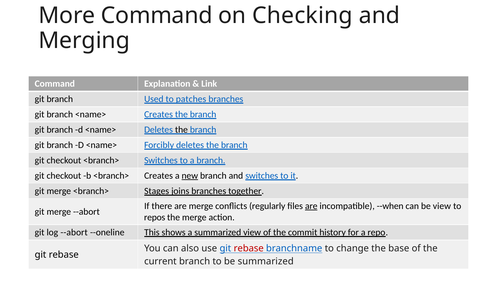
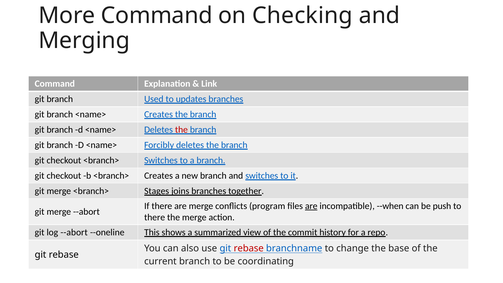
patches: patches -> updates
the at (181, 130) colour: black -> red
new underline: present -> none
regularly: regularly -> program
be view: view -> push
repos at (155, 217): repos -> there
be summarized: summarized -> coordinating
